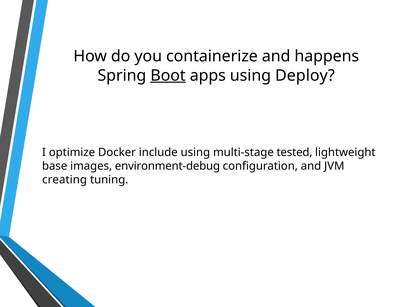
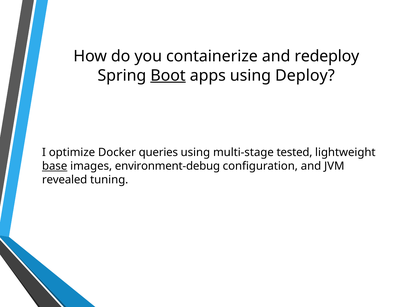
happens: happens -> redeploy
include: include -> queries
base underline: none -> present
creating: creating -> revealed
